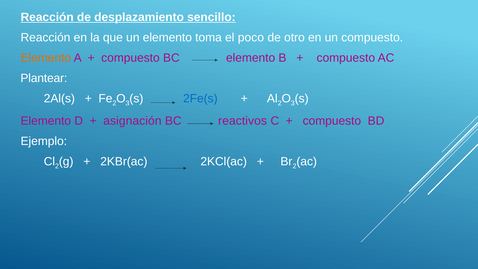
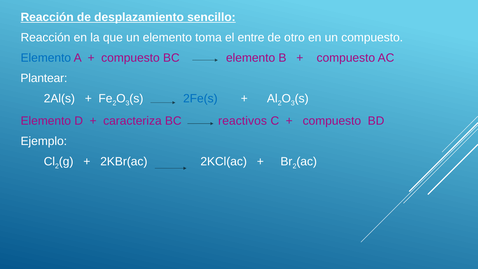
poco: poco -> entre
Elemento at (46, 58) colour: orange -> blue
asignación: asignación -> caracteriza
